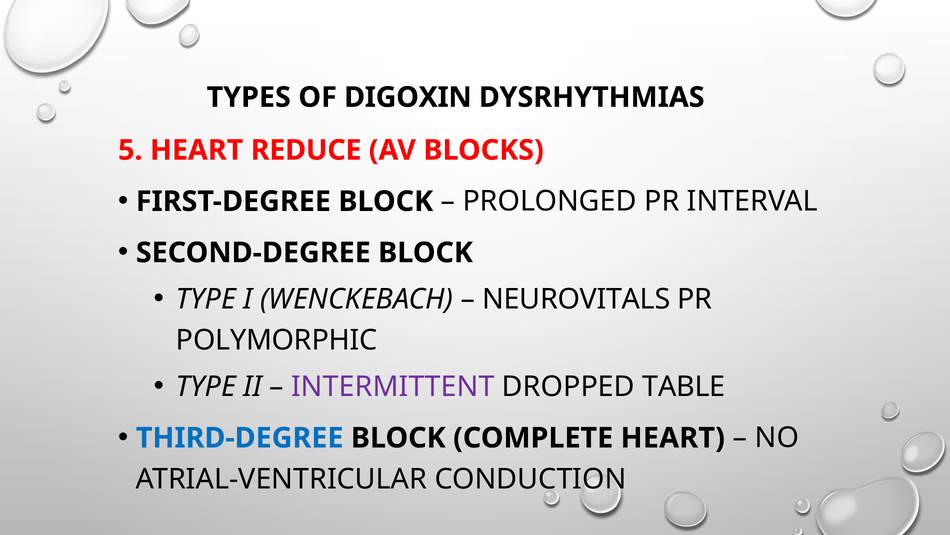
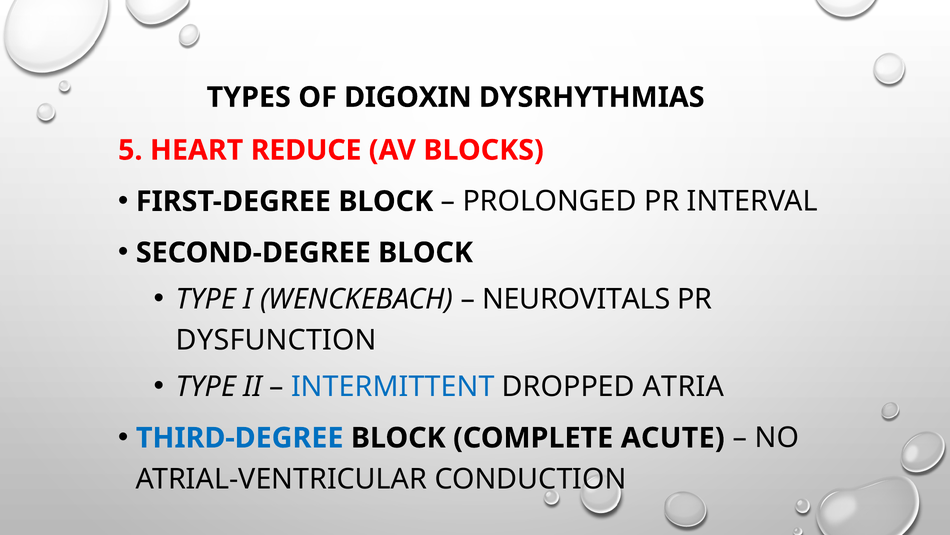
POLYMORPHIC: POLYMORPHIC -> DYSFUNCTION
INTERMITTENT colour: purple -> blue
TABLE: TABLE -> ATRIA
COMPLETE HEART: HEART -> ACUTE
